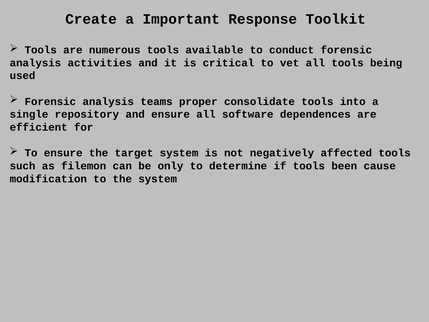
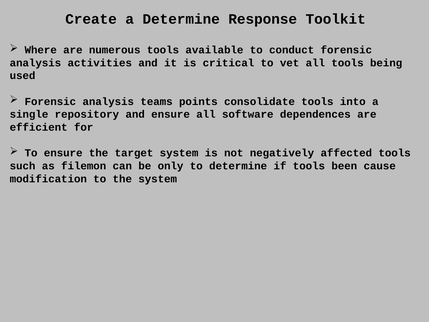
a Important: Important -> Determine
Tools at (41, 50): Tools -> Where
proper: proper -> points
